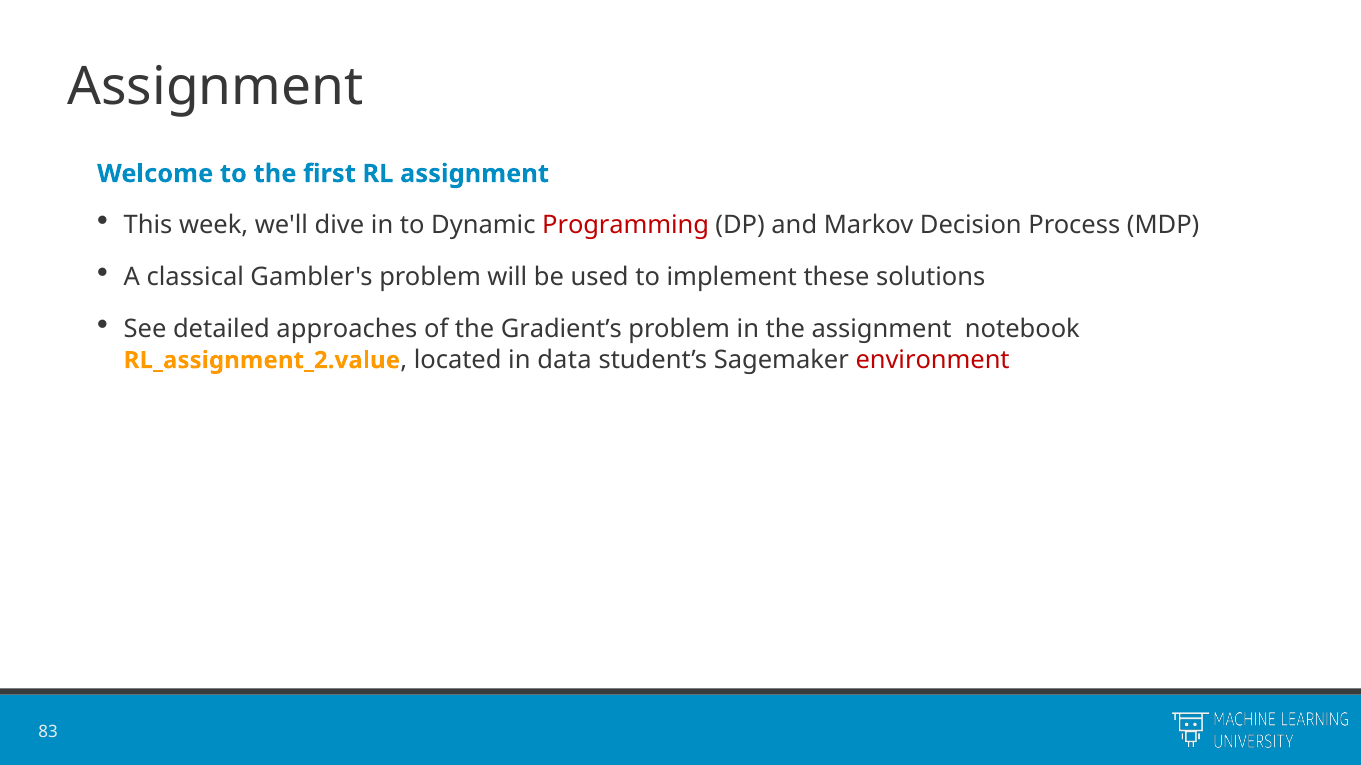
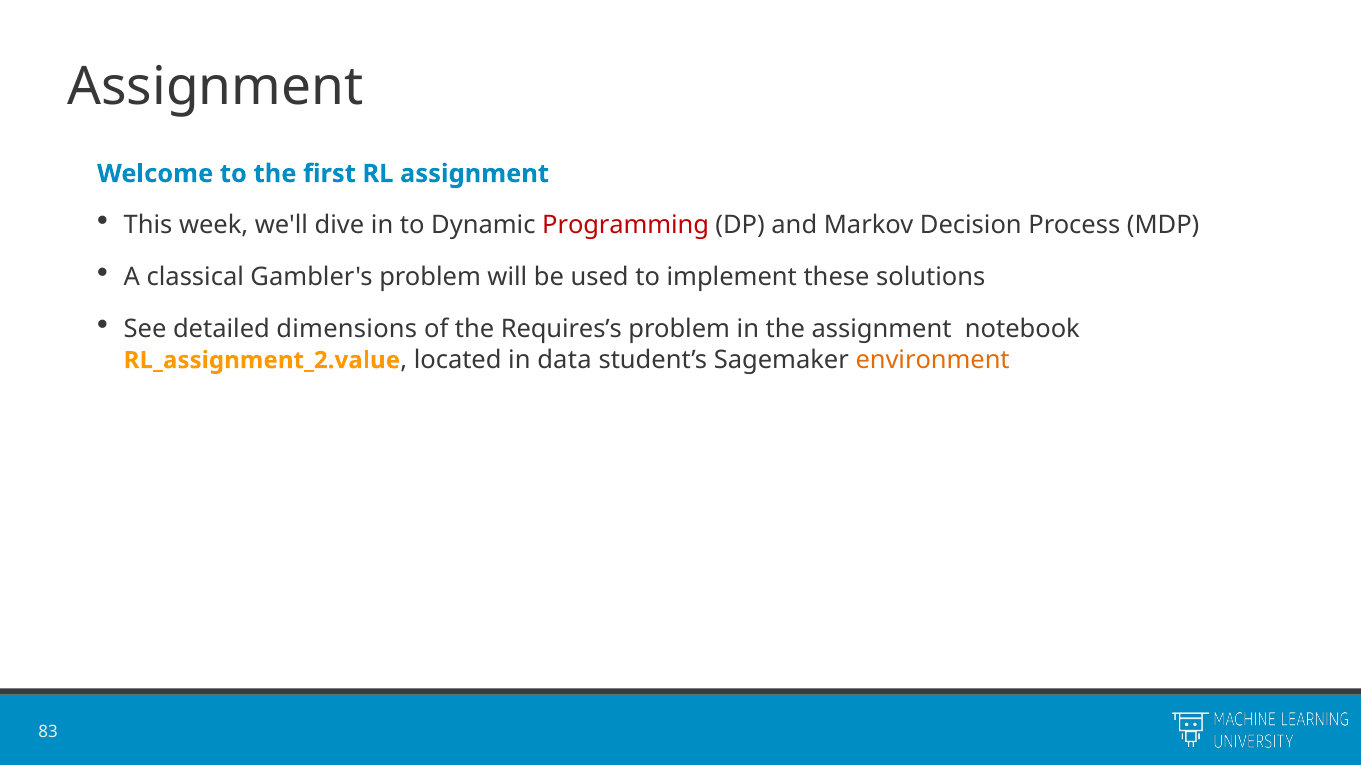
approaches: approaches -> dimensions
Gradient’s: Gradient’s -> Requires’s
environment colour: red -> orange
